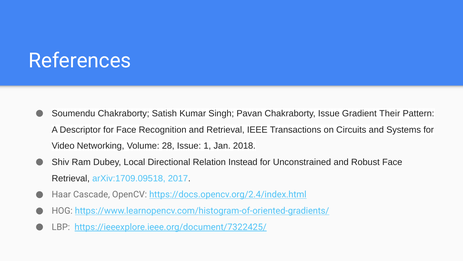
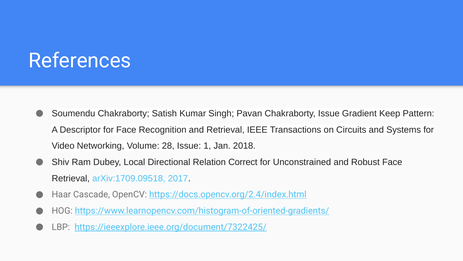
Their: Their -> Keep
Instead: Instead -> Correct
